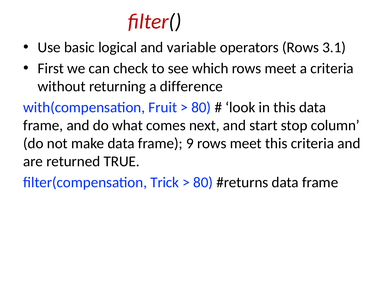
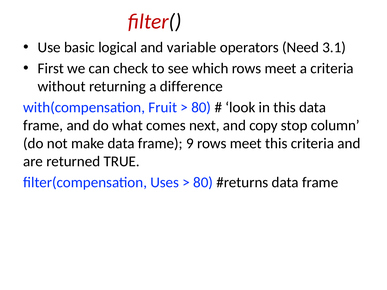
operators Rows: Rows -> Need
start: start -> copy
Trick: Trick -> Uses
